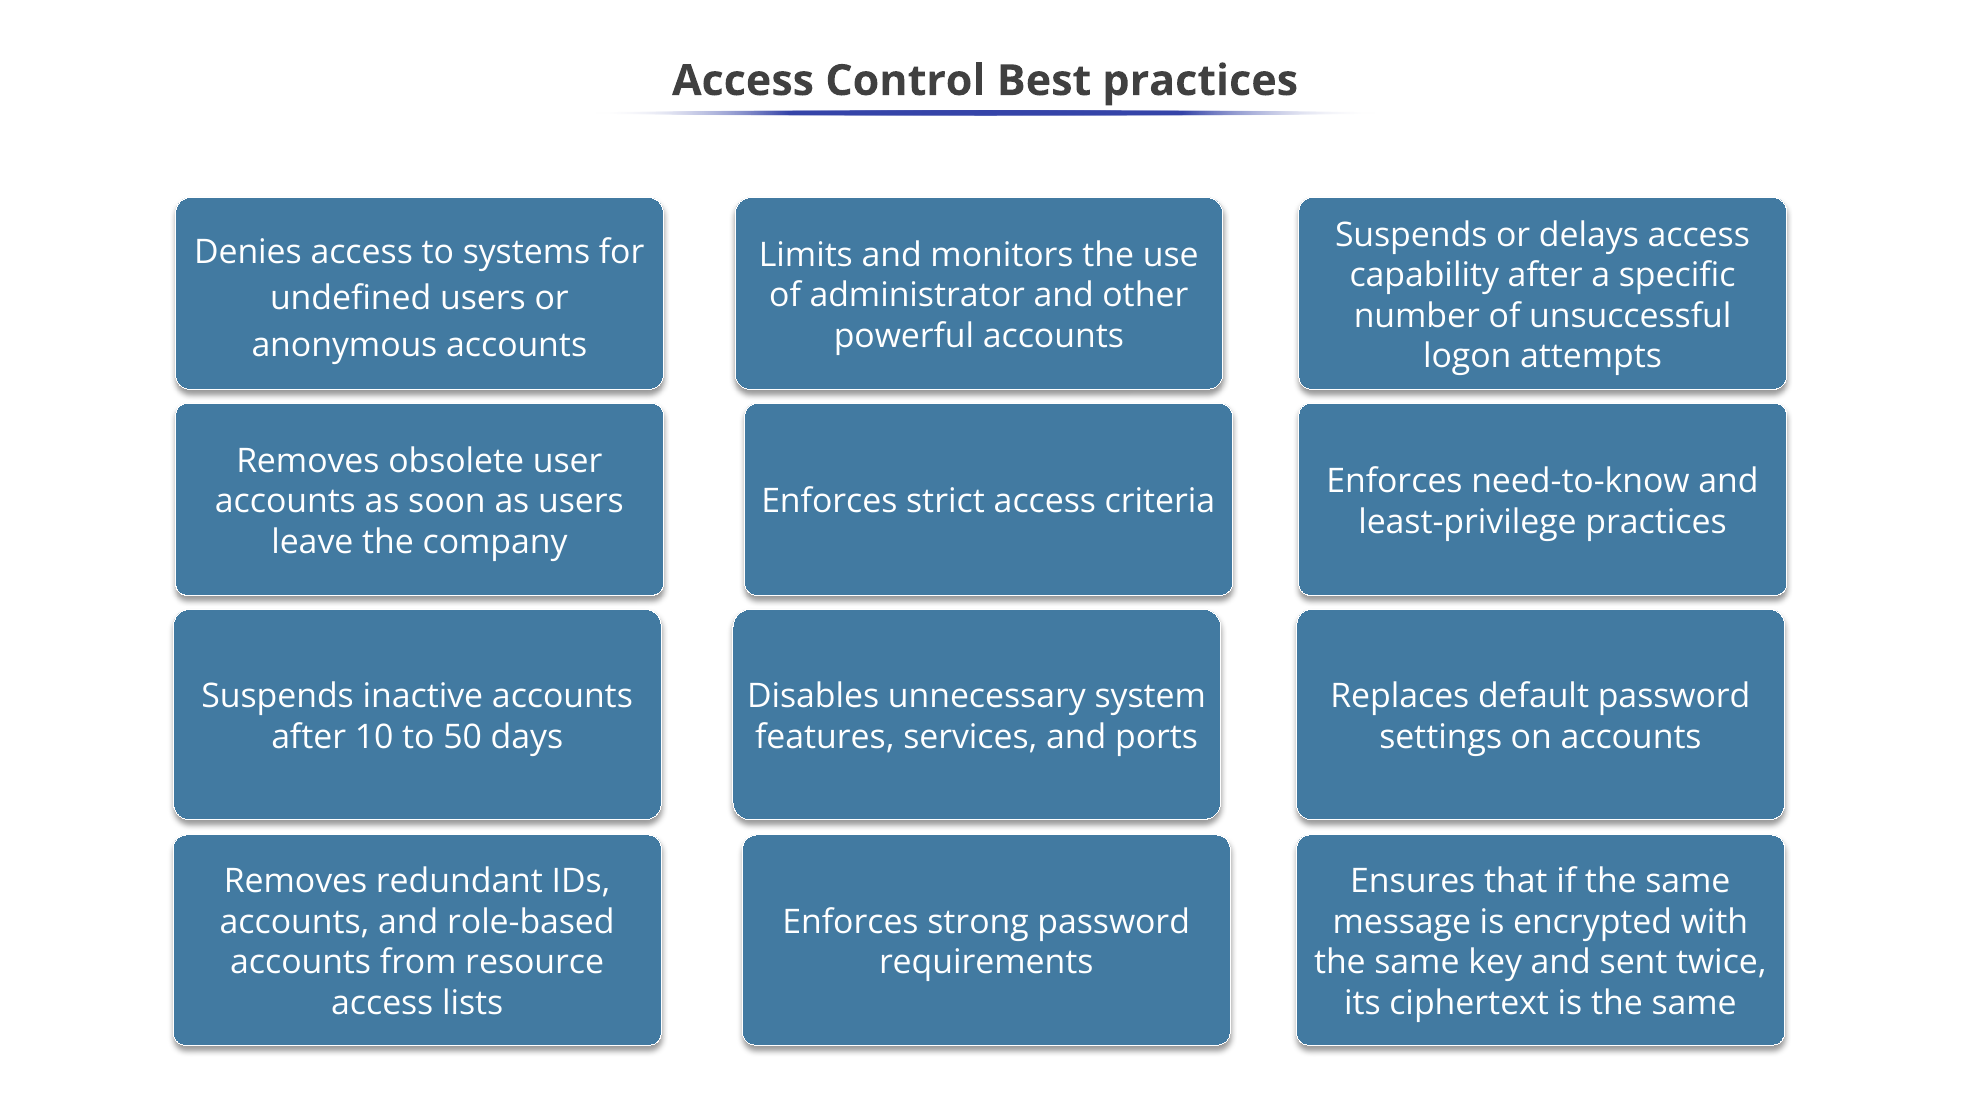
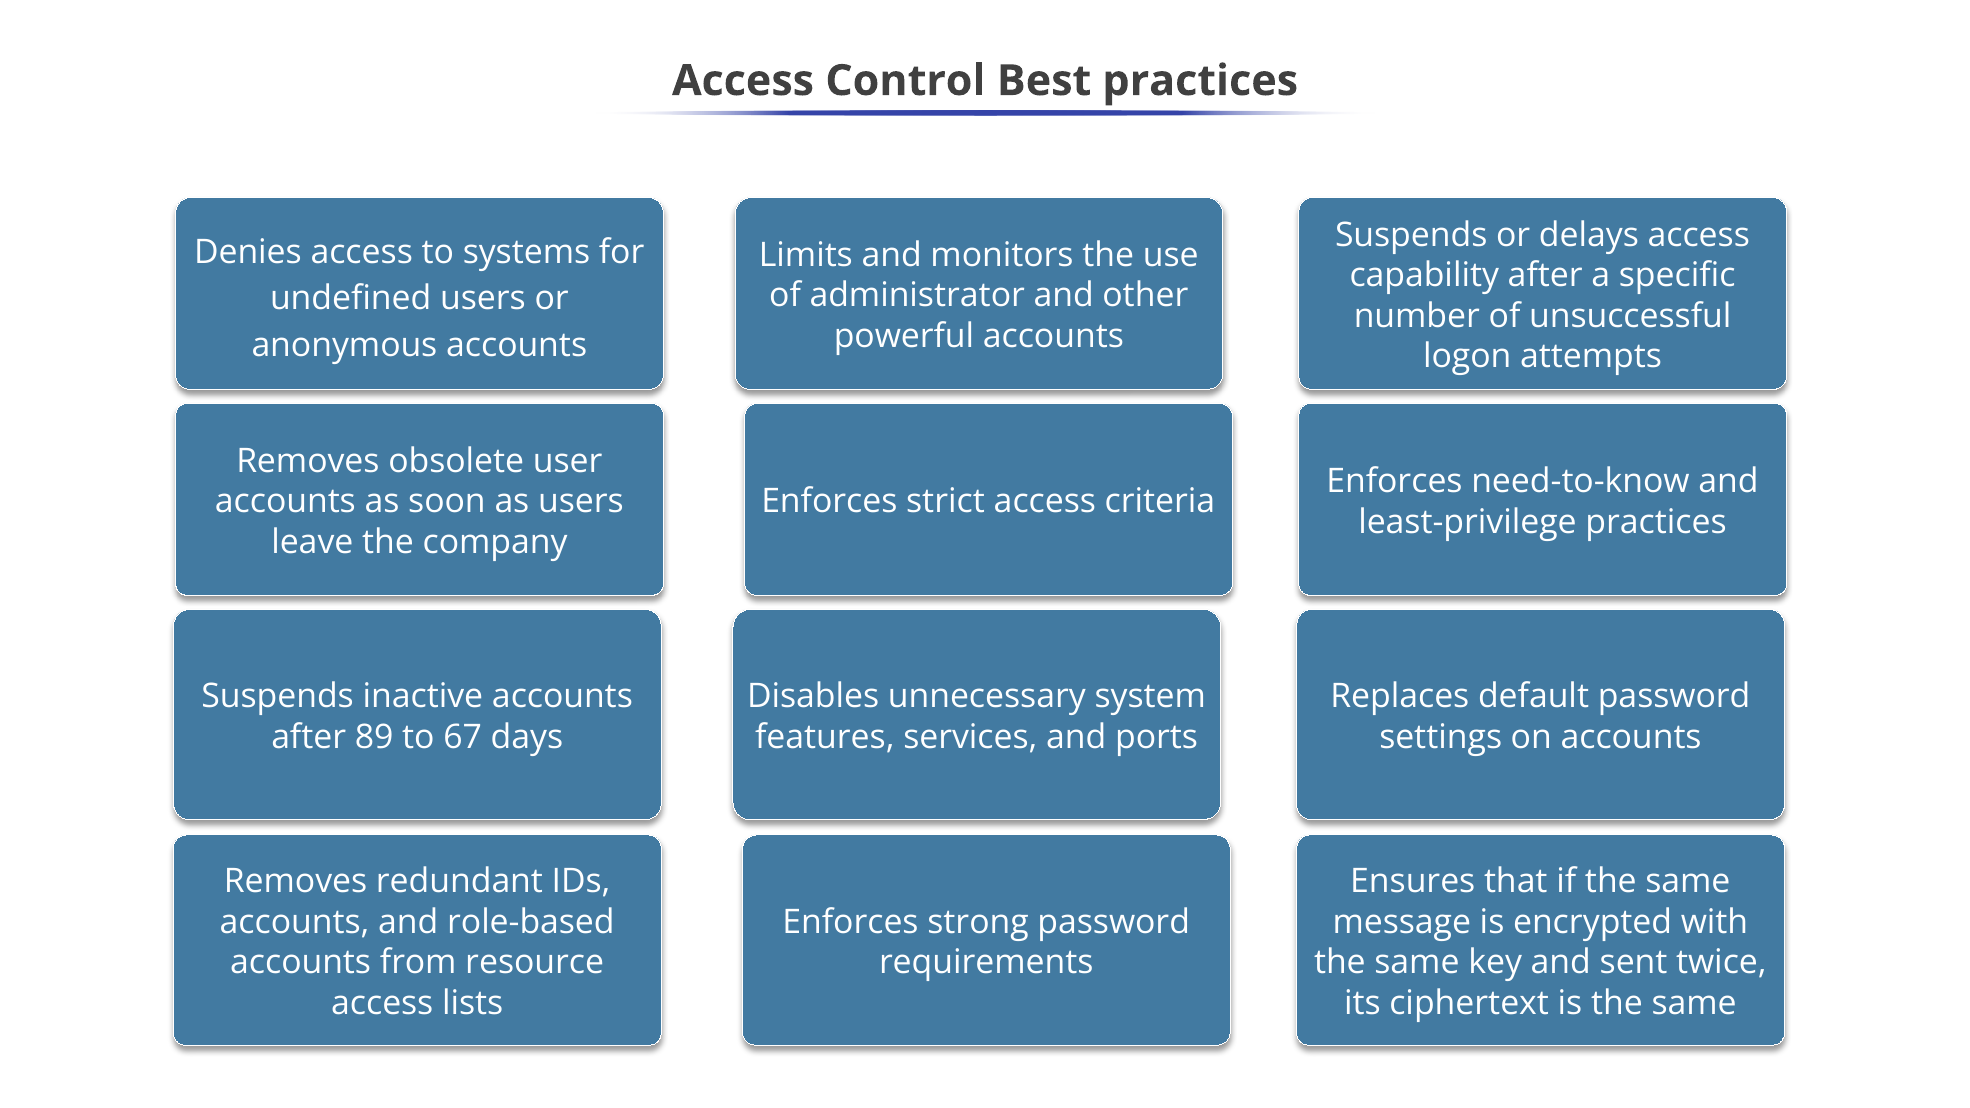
10: 10 -> 89
50: 50 -> 67
